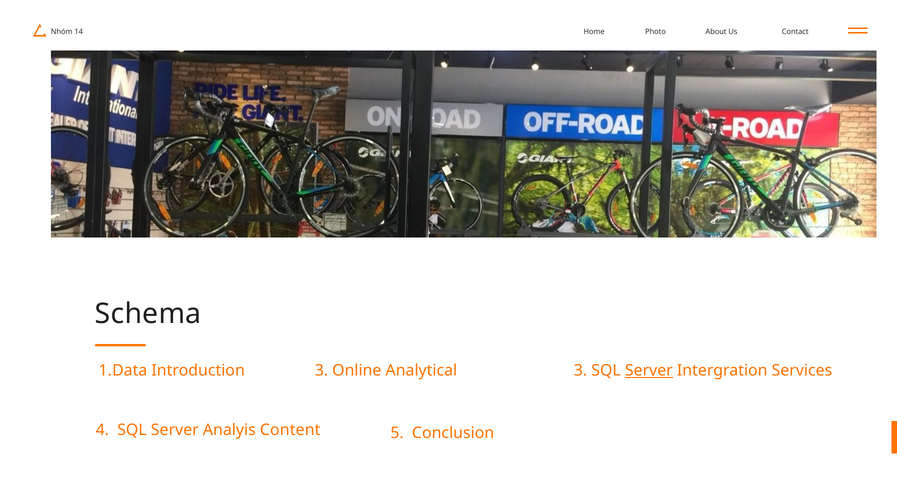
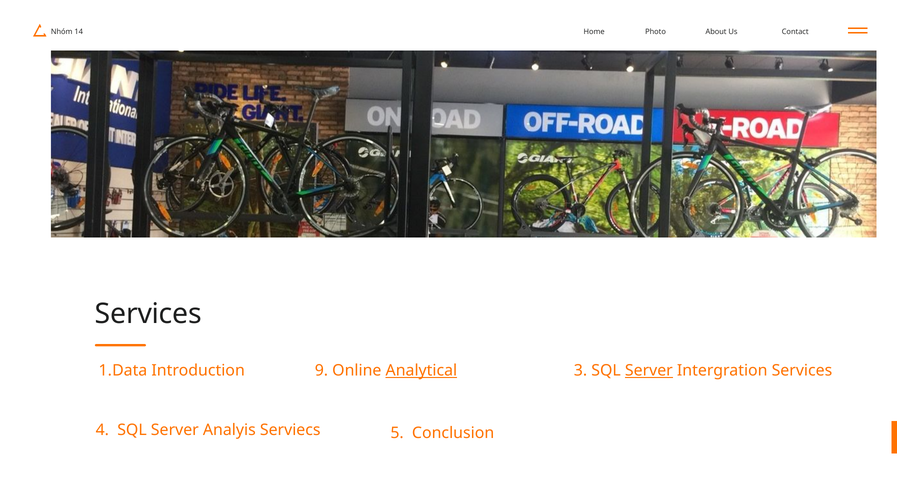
Schema at (148, 314): Schema -> Services
Introduction 3: 3 -> 9
Analytical underline: none -> present
Content: Content -> Serviecs
